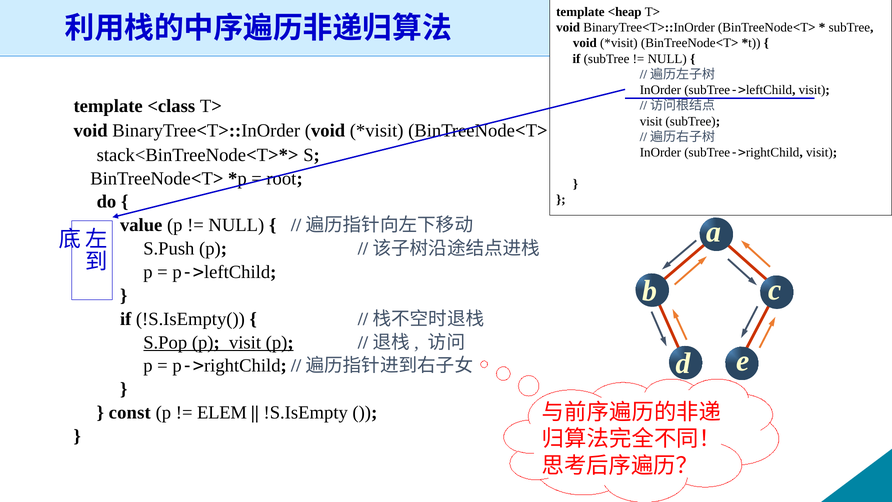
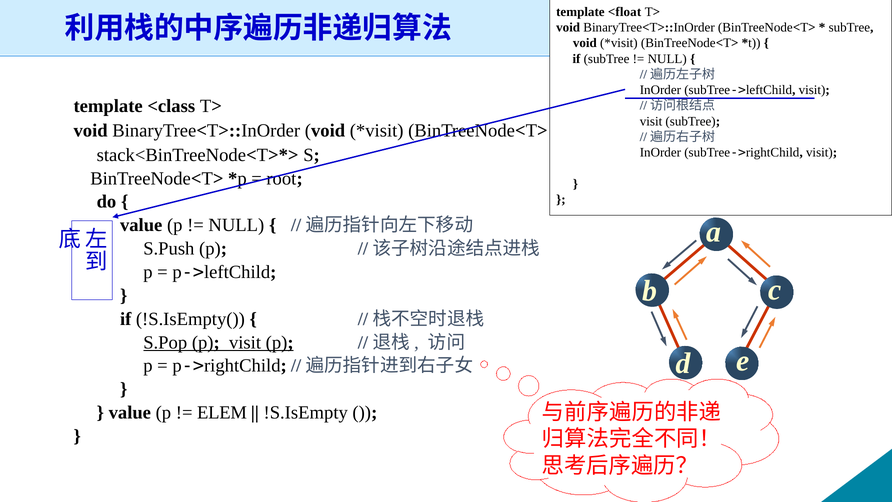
<heap: <heap -> <float
const at (130, 412): const -> value
